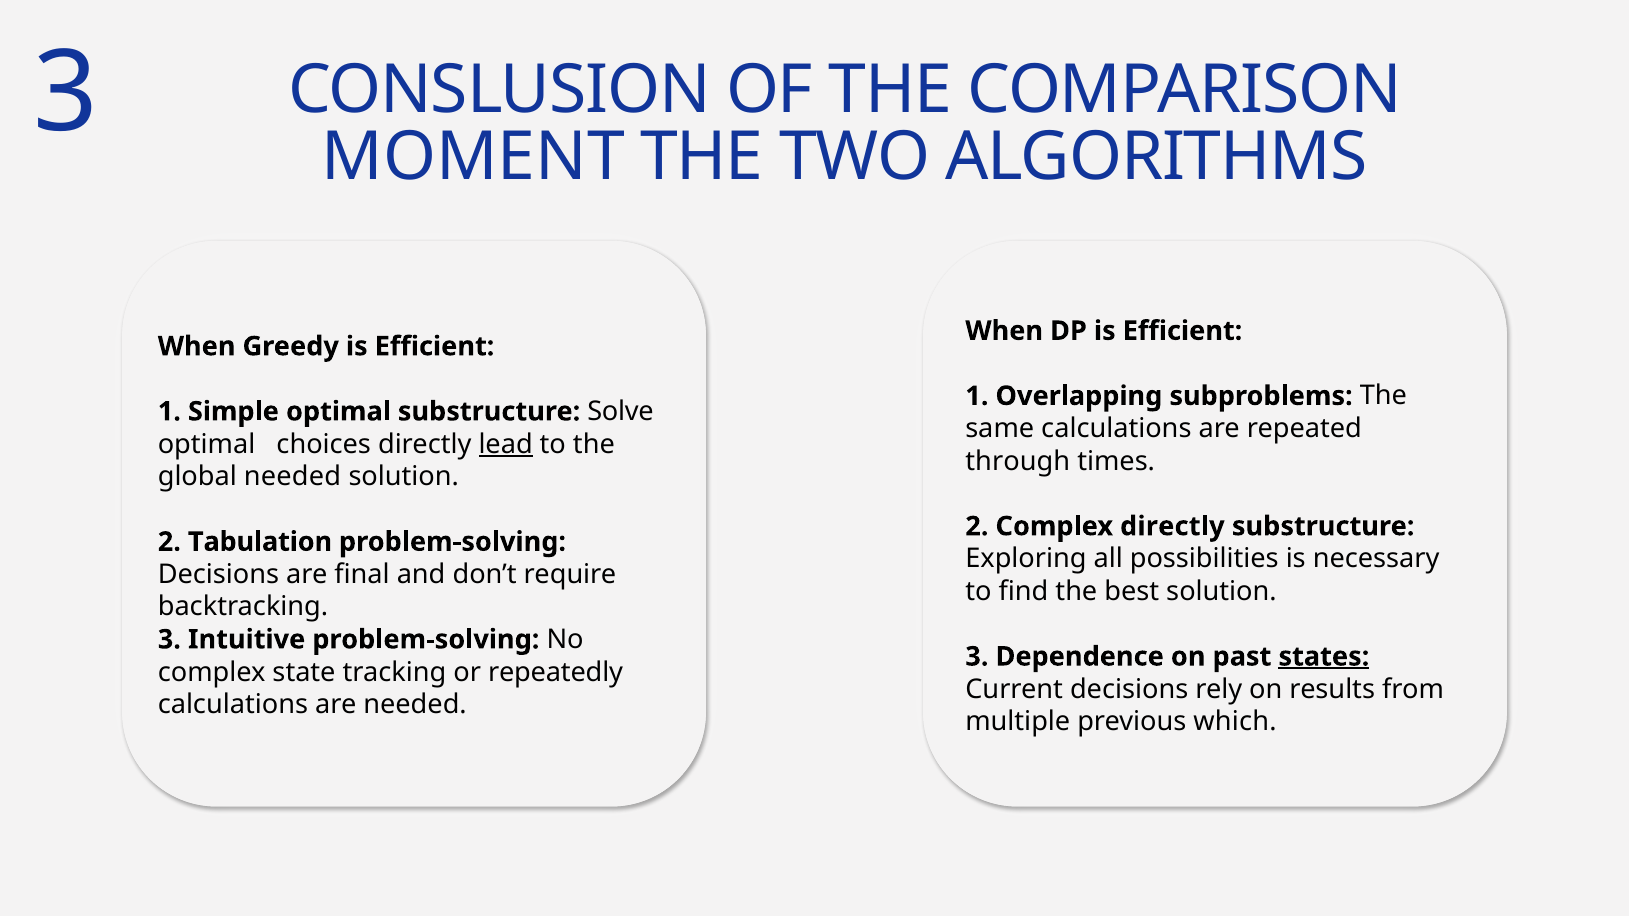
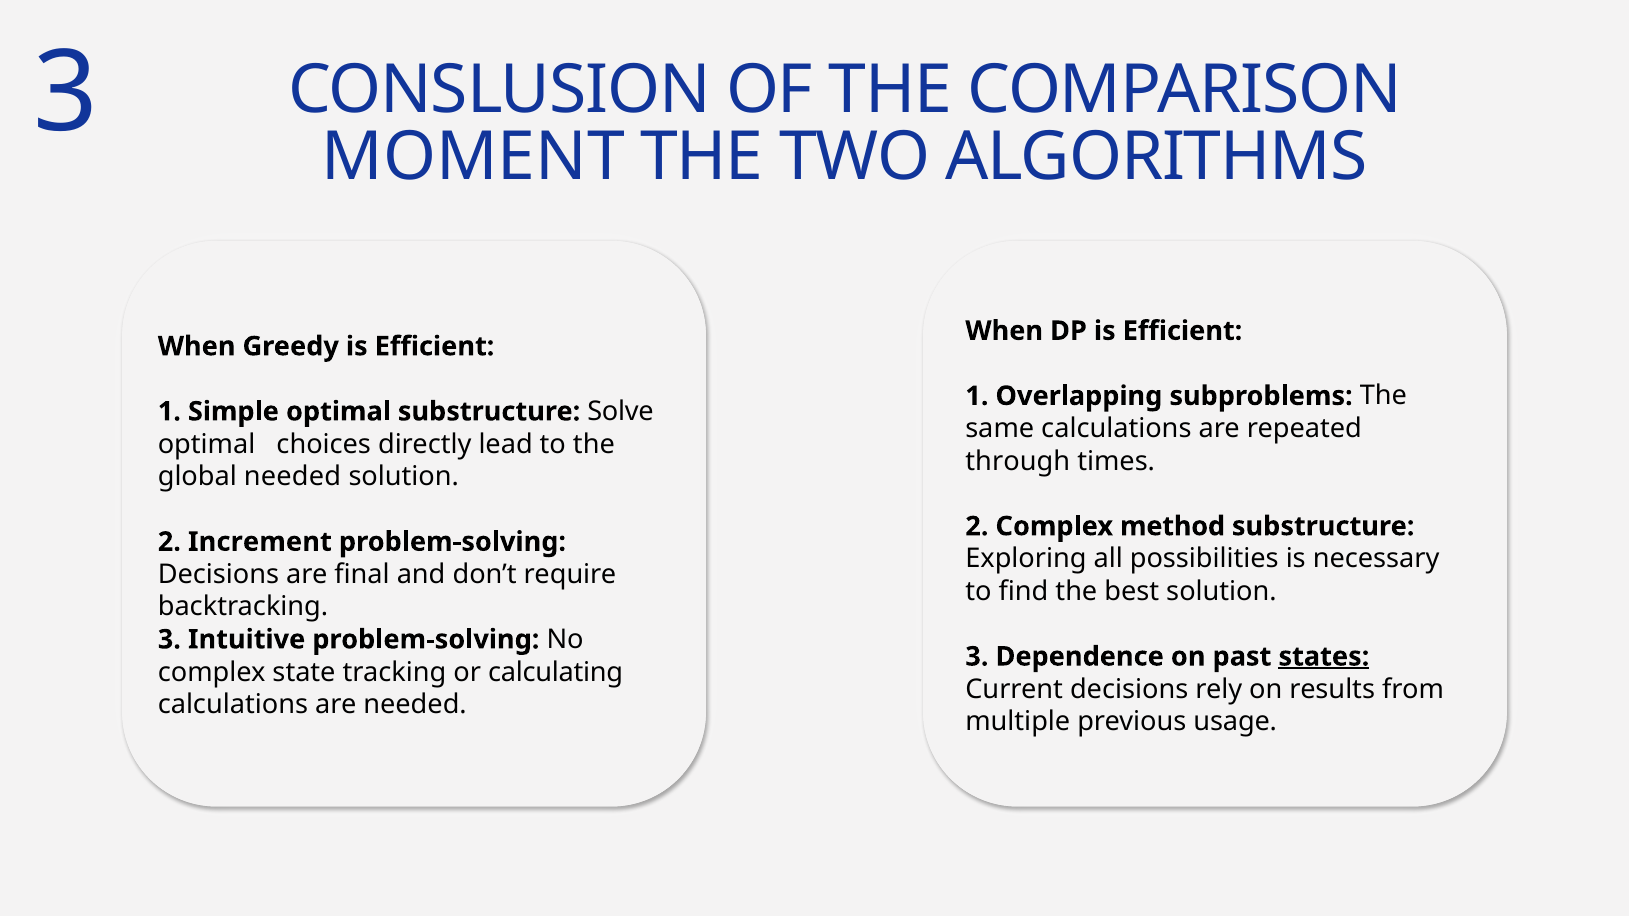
lead underline: present -> none
Complex directly: directly -> method
Tabulation: Tabulation -> Increment
repeatedly: repeatedly -> calculating
which: which -> usage
